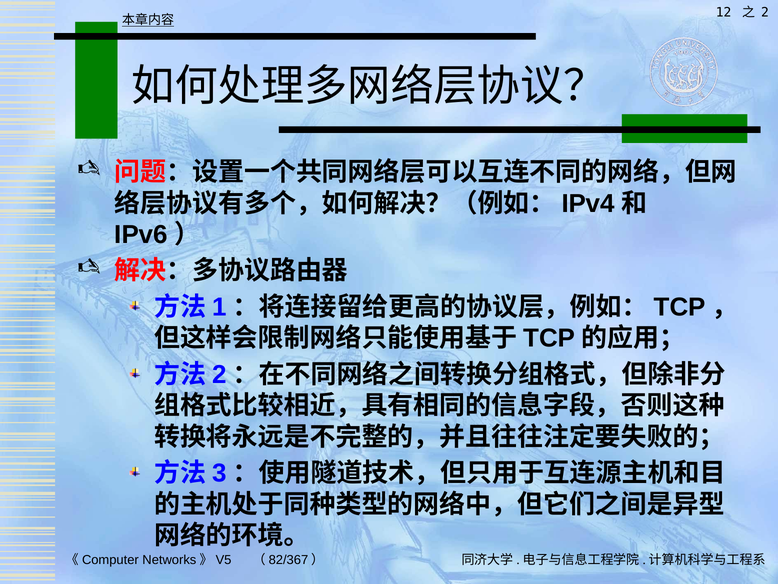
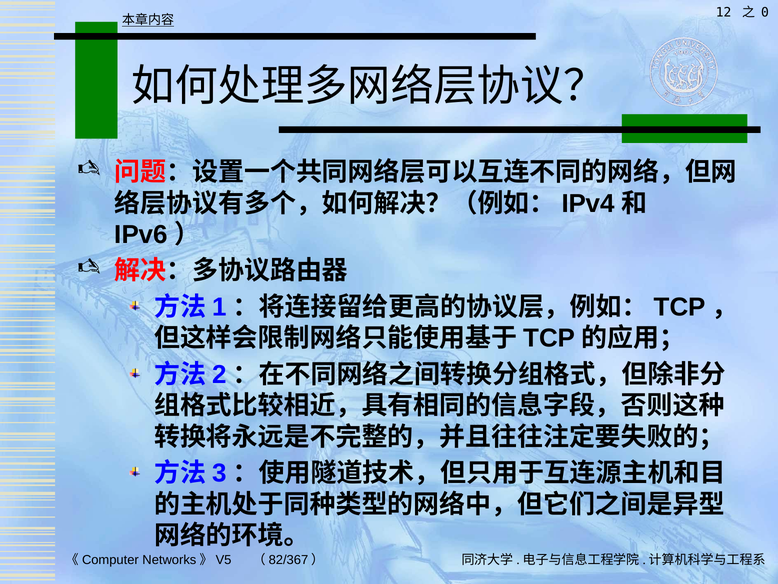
2: 2 -> 0
